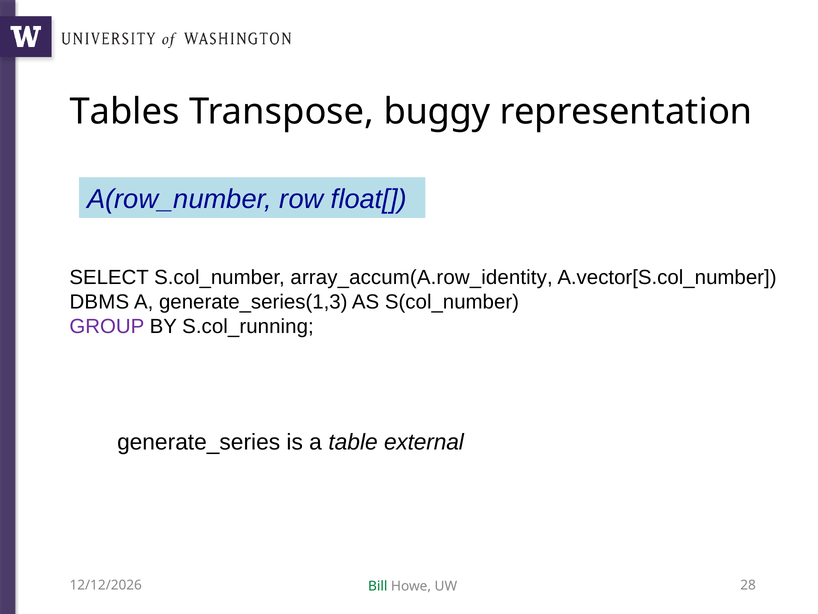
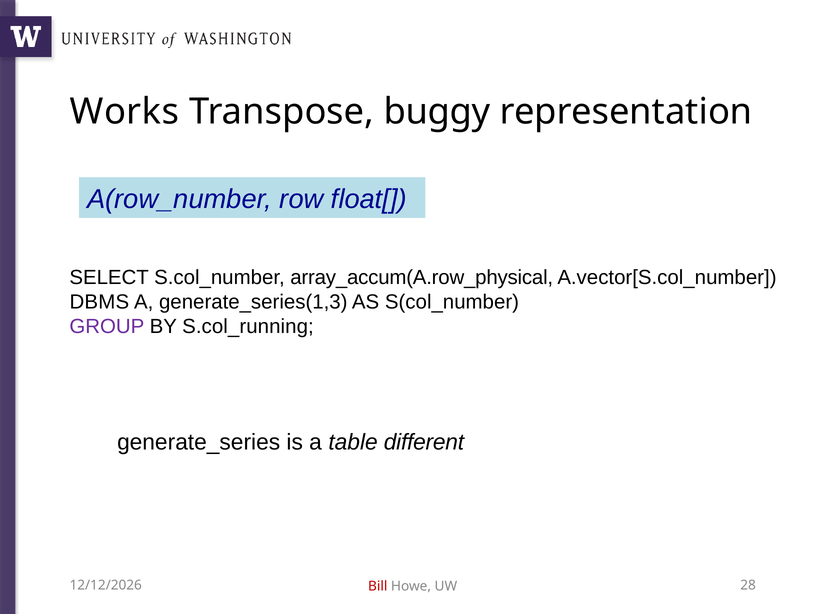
Tables: Tables -> Works
array_accum(A.row_identity: array_accum(A.row_identity -> array_accum(A.row_physical
external: external -> different
Bill colour: green -> red
